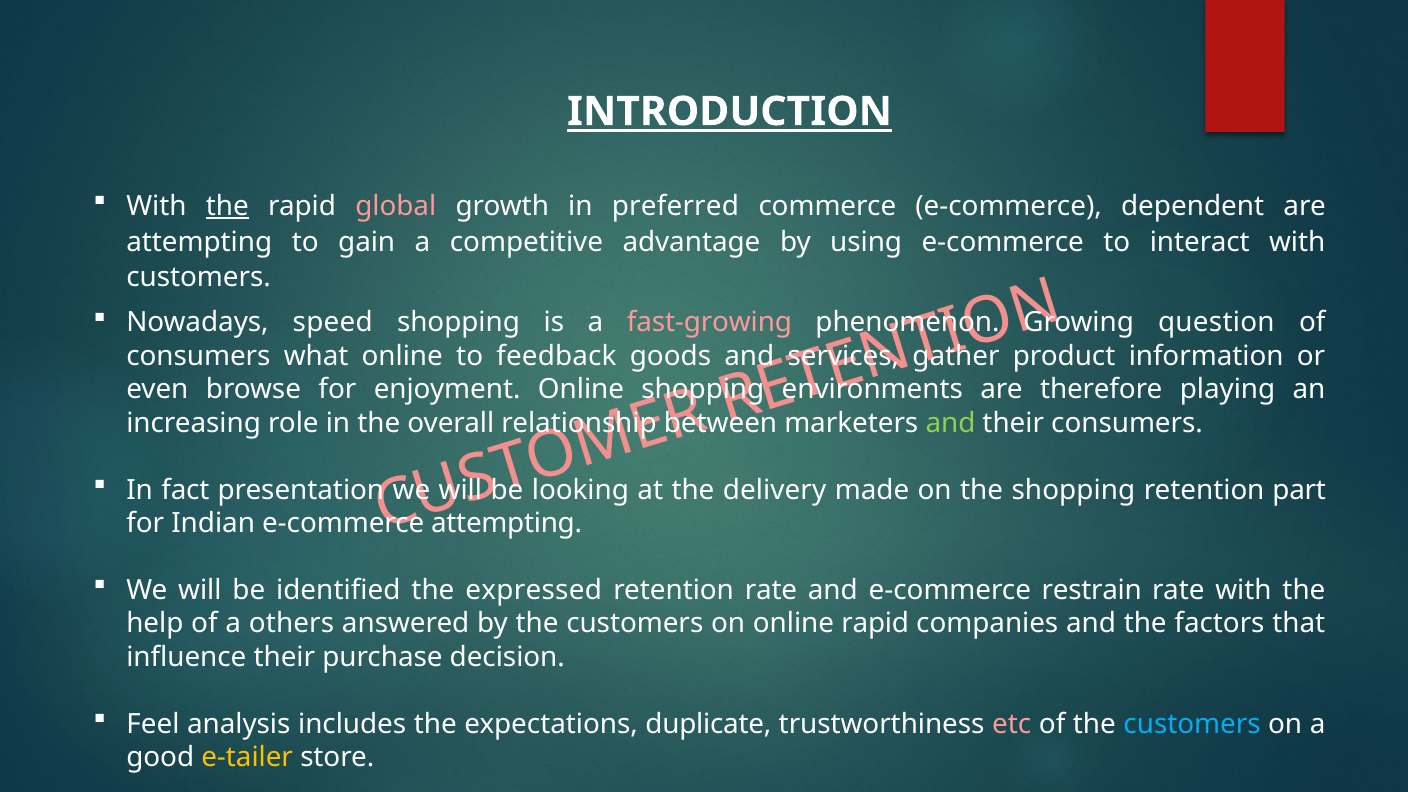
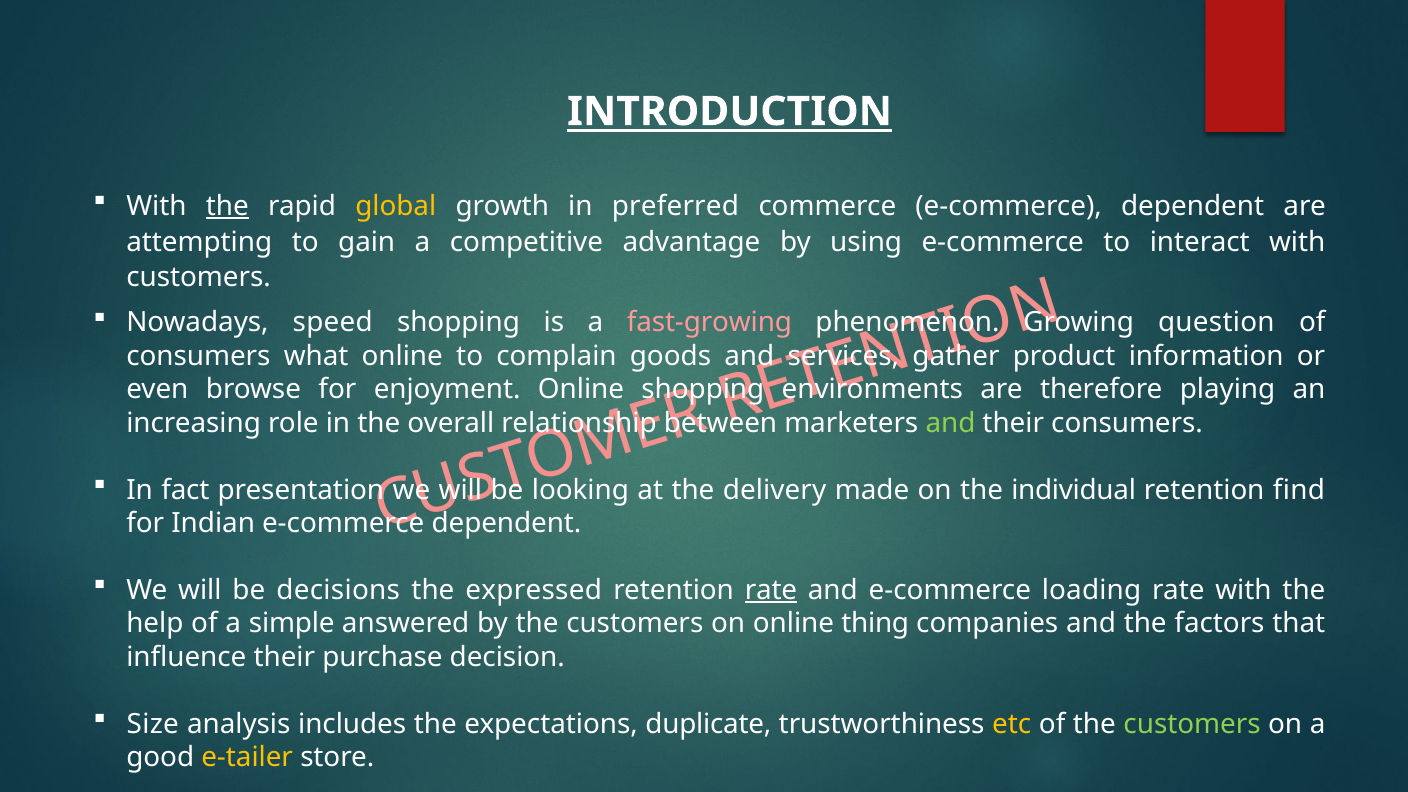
global colour: pink -> yellow
feedback: feedback -> complain
the shopping: shopping -> individual
part: part -> find
attempting at (507, 523): attempting -> dependent
identified: identified -> decisions
rate at (771, 590) underline: none -> present
restrain: restrain -> loading
others: others -> simple
online rapid: rapid -> thing
Feel: Feel -> Size
etc colour: pink -> yellow
customers at (1192, 724) colour: light blue -> light green
